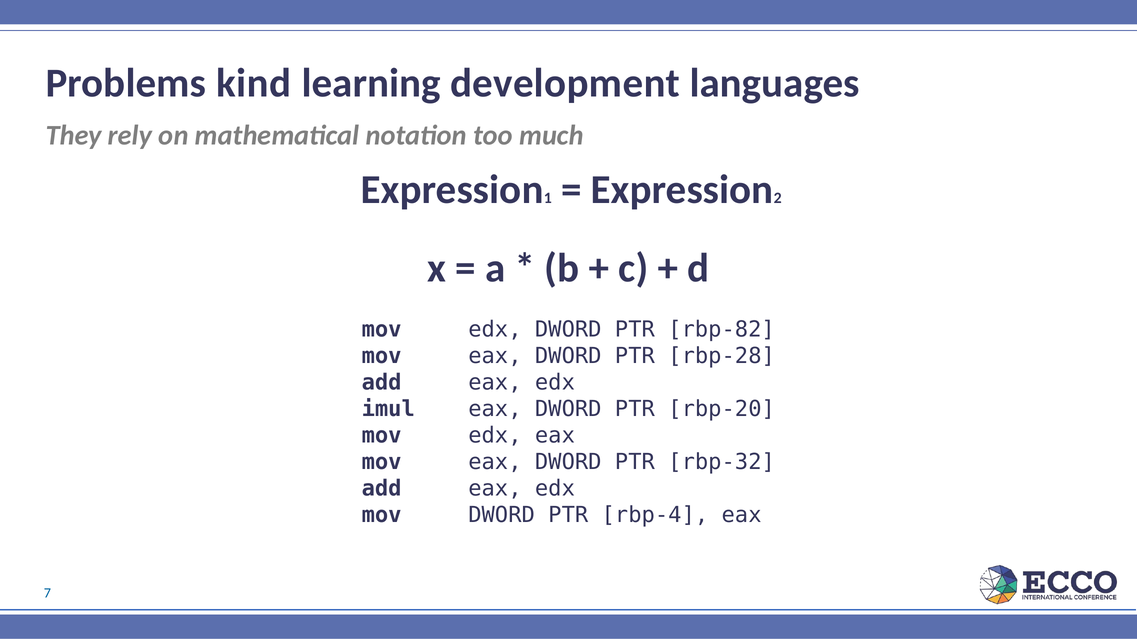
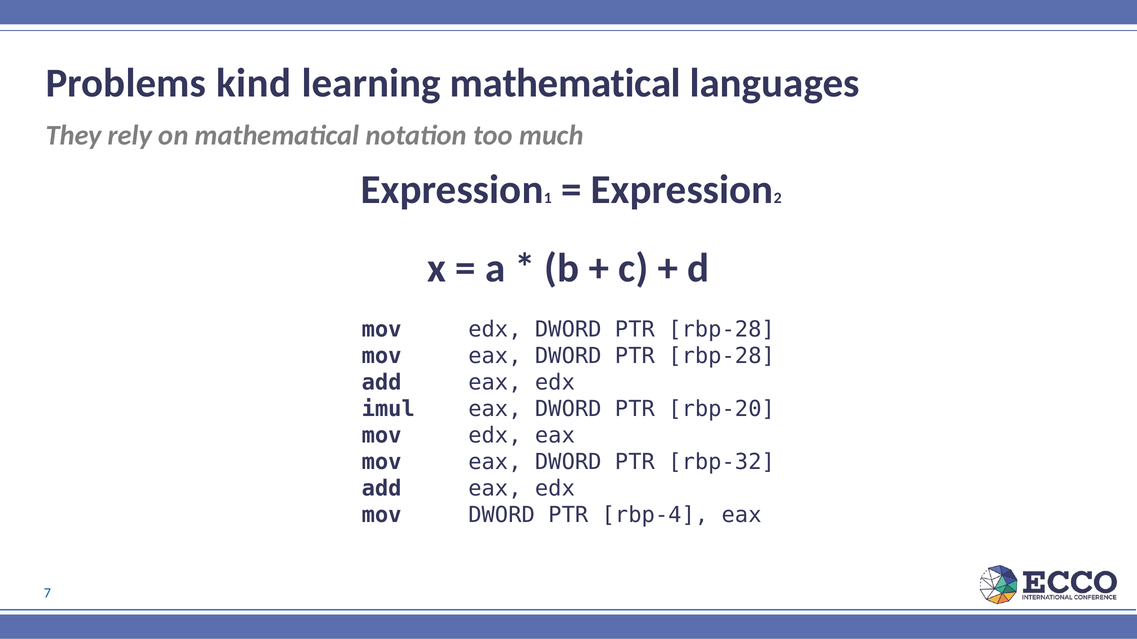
learning development: development -> mathematical
edx DWORD PTR rbp-82: rbp-82 -> rbp-28
